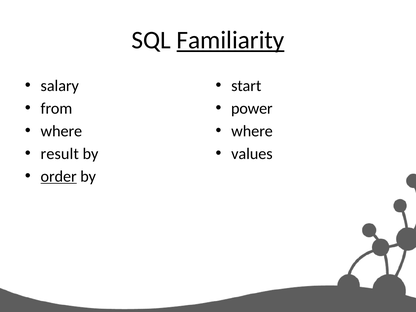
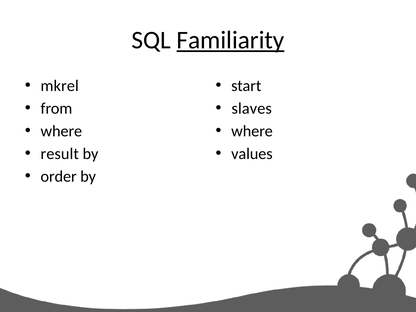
salary: salary -> mkrel
power: power -> slaves
order underline: present -> none
